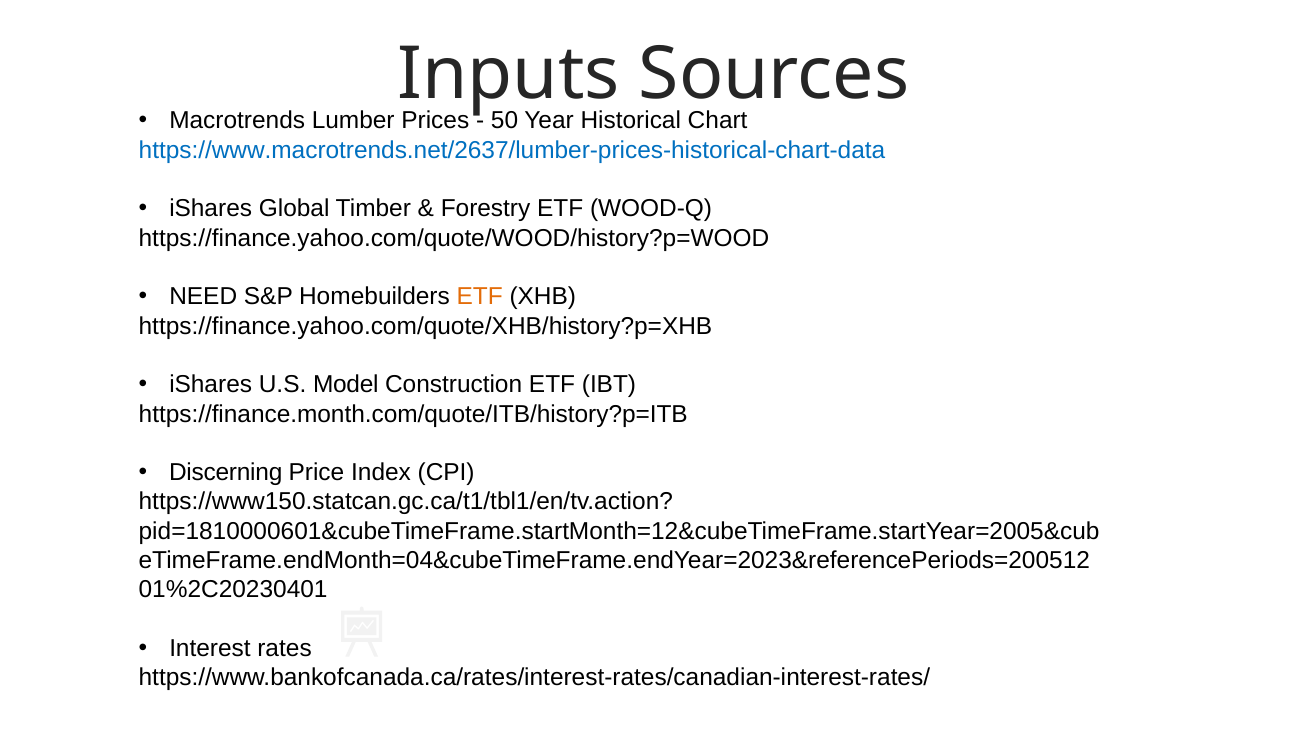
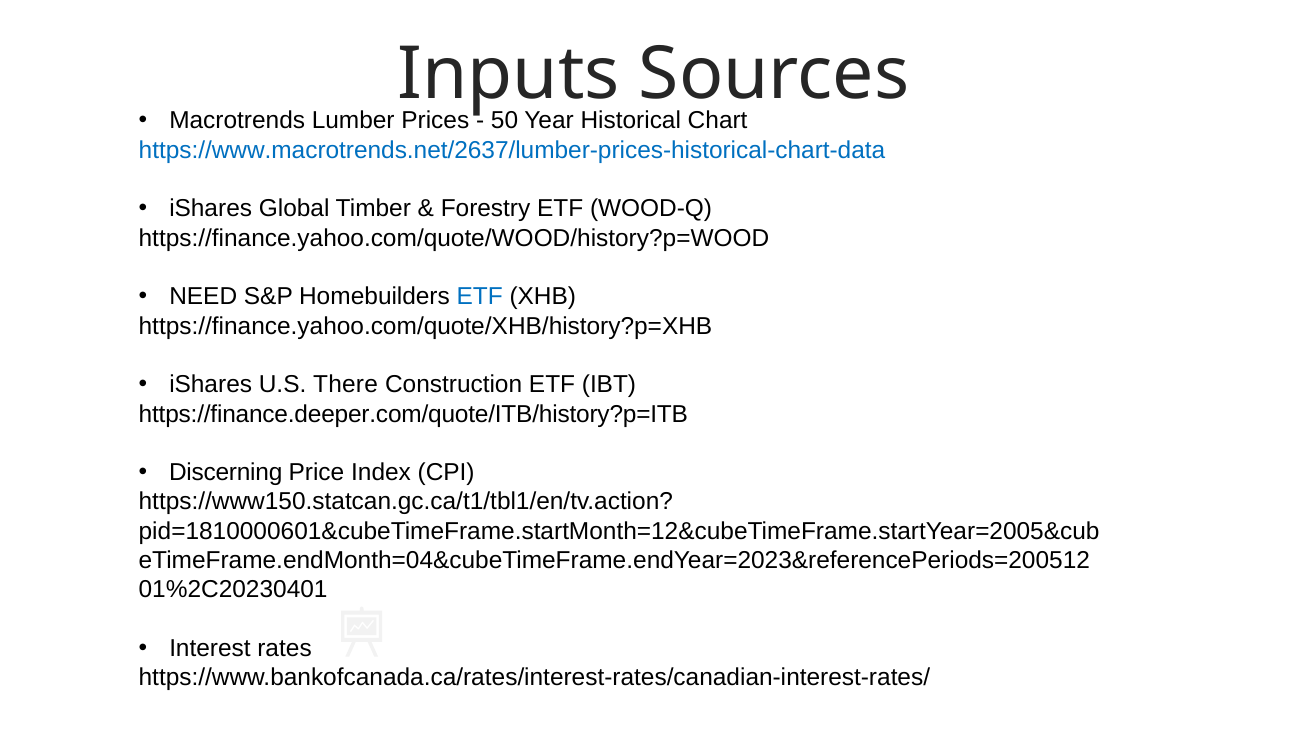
ETF at (480, 297) colour: orange -> blue
Model: Model -> There
https://finance.month.com/quote/ITB/history?p=ITB: https://finance.month.com/quote/ITB/history?p=ITB -> https://finance.deeper.com/quote/ITB/history?p=ITB
